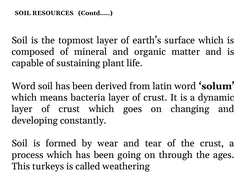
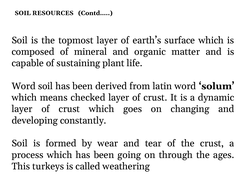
bacteria: bacteria -> checked
